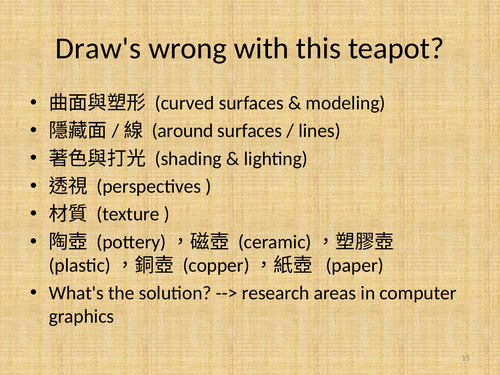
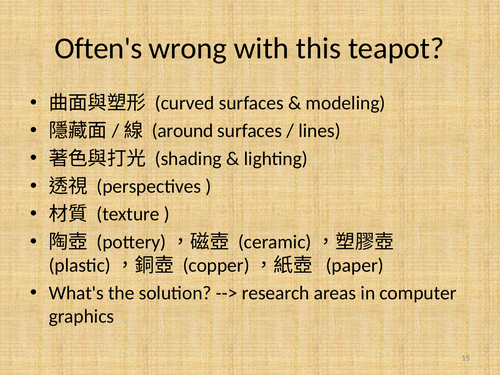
Draw's: Draw's -> Often's
